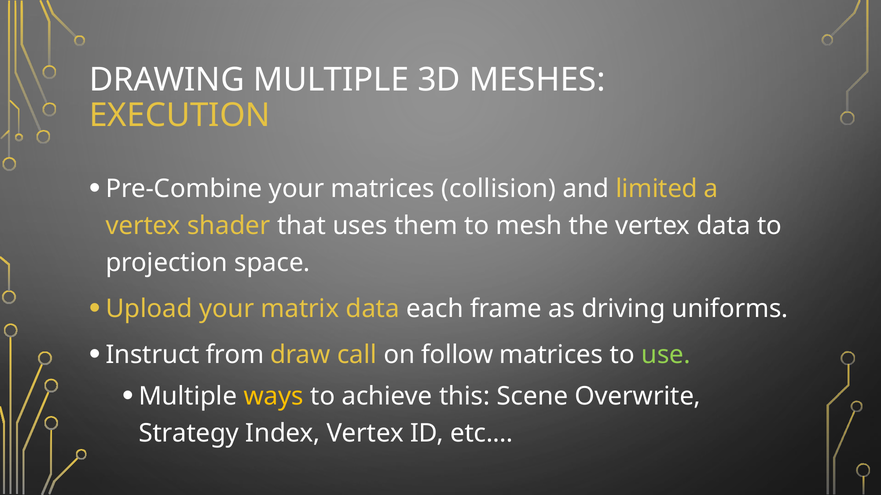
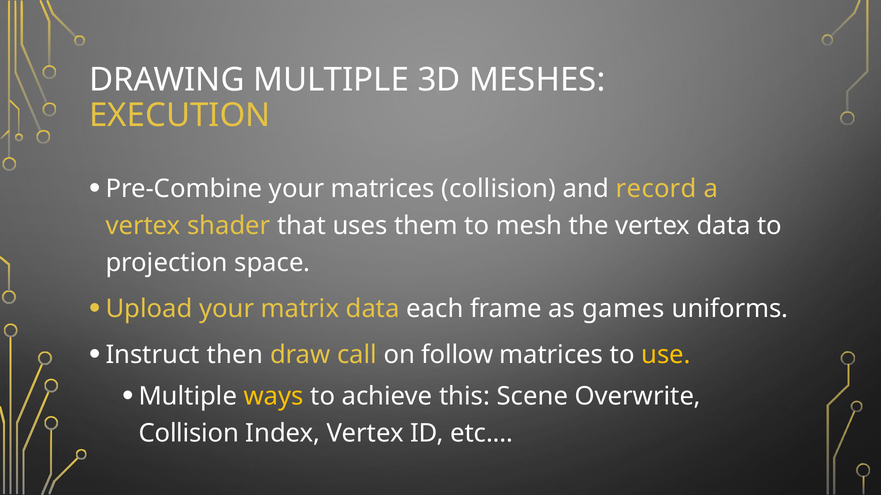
limited: limited -> record
driving: driving -> games
from: from -> then
use colour: light green -> yellow
Strategy at (189, 434): Strategy -> Collision
